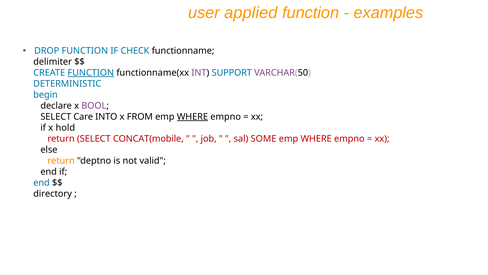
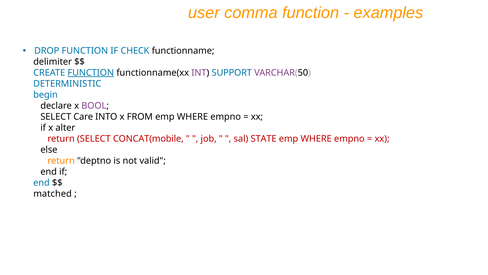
applied: applied -> comma
WHERE at (192, 117) underline: present -> none
hold: hold -> alter
SOME: SOME -> STATE
directory: directory -> matched
